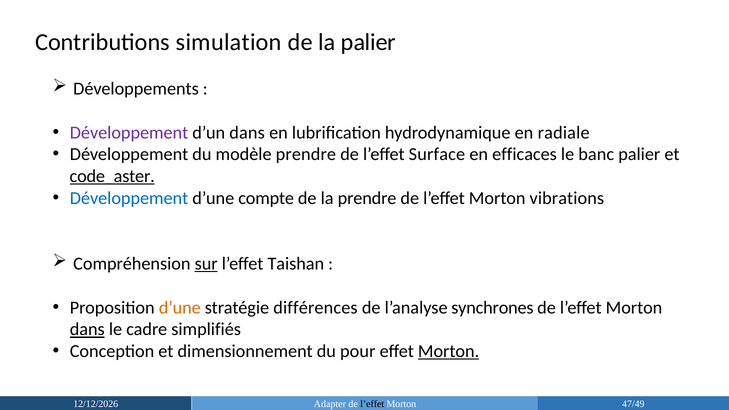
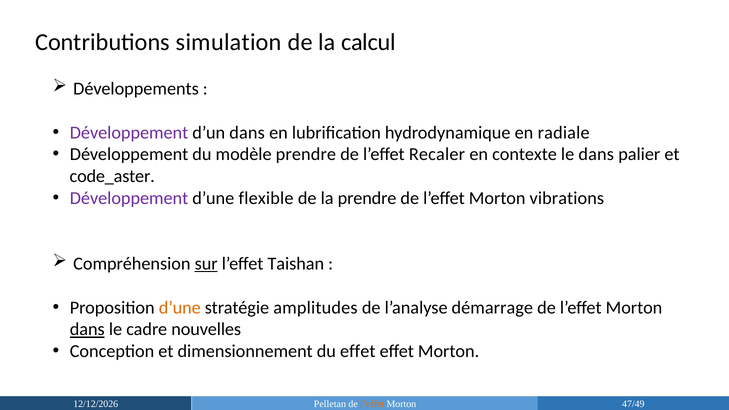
la palier: palier -> calcul
Surface: Surface -> Recaler
efficaces: efficaces -> contexte
le banc: banc -> dans
code_aster underline: present -> none
Développement at (129, 198) colour: blue -> purple
compte: compte -> flexible
différences: différences -> amplitudes
synchrones: synchrones -> démarrage
simplifiés: simplifiés -> nouvelles
du pour: pour -> effet
Morton at (449, 351) underline: present -> none
Adapter: Adapter -> Pelletan
l’effet at (372, 404) colour: black -> orange
